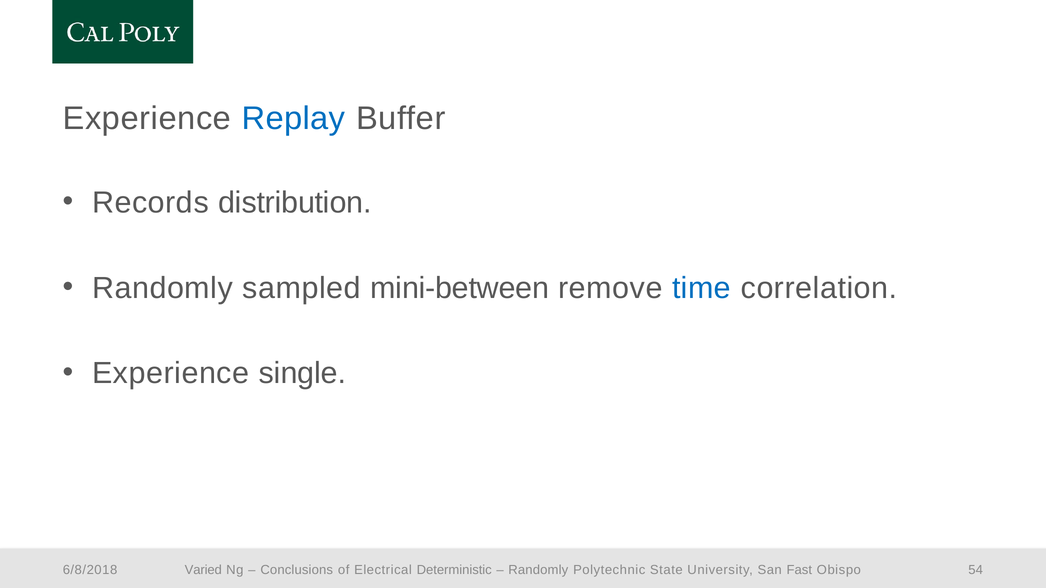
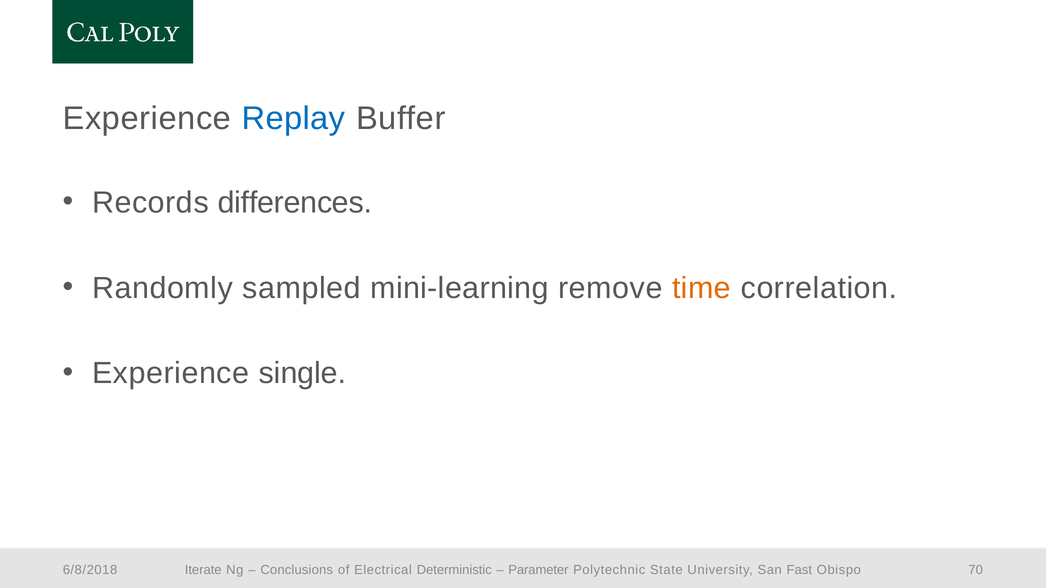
distribution: distribution -> differences
mini-between: mini-between -> mini-learning
time colour: blue -> orange
Varied: Varied -> Iterate
Randomly at (538, 570): Randomly -> Parameter
54: 54 -> 70
